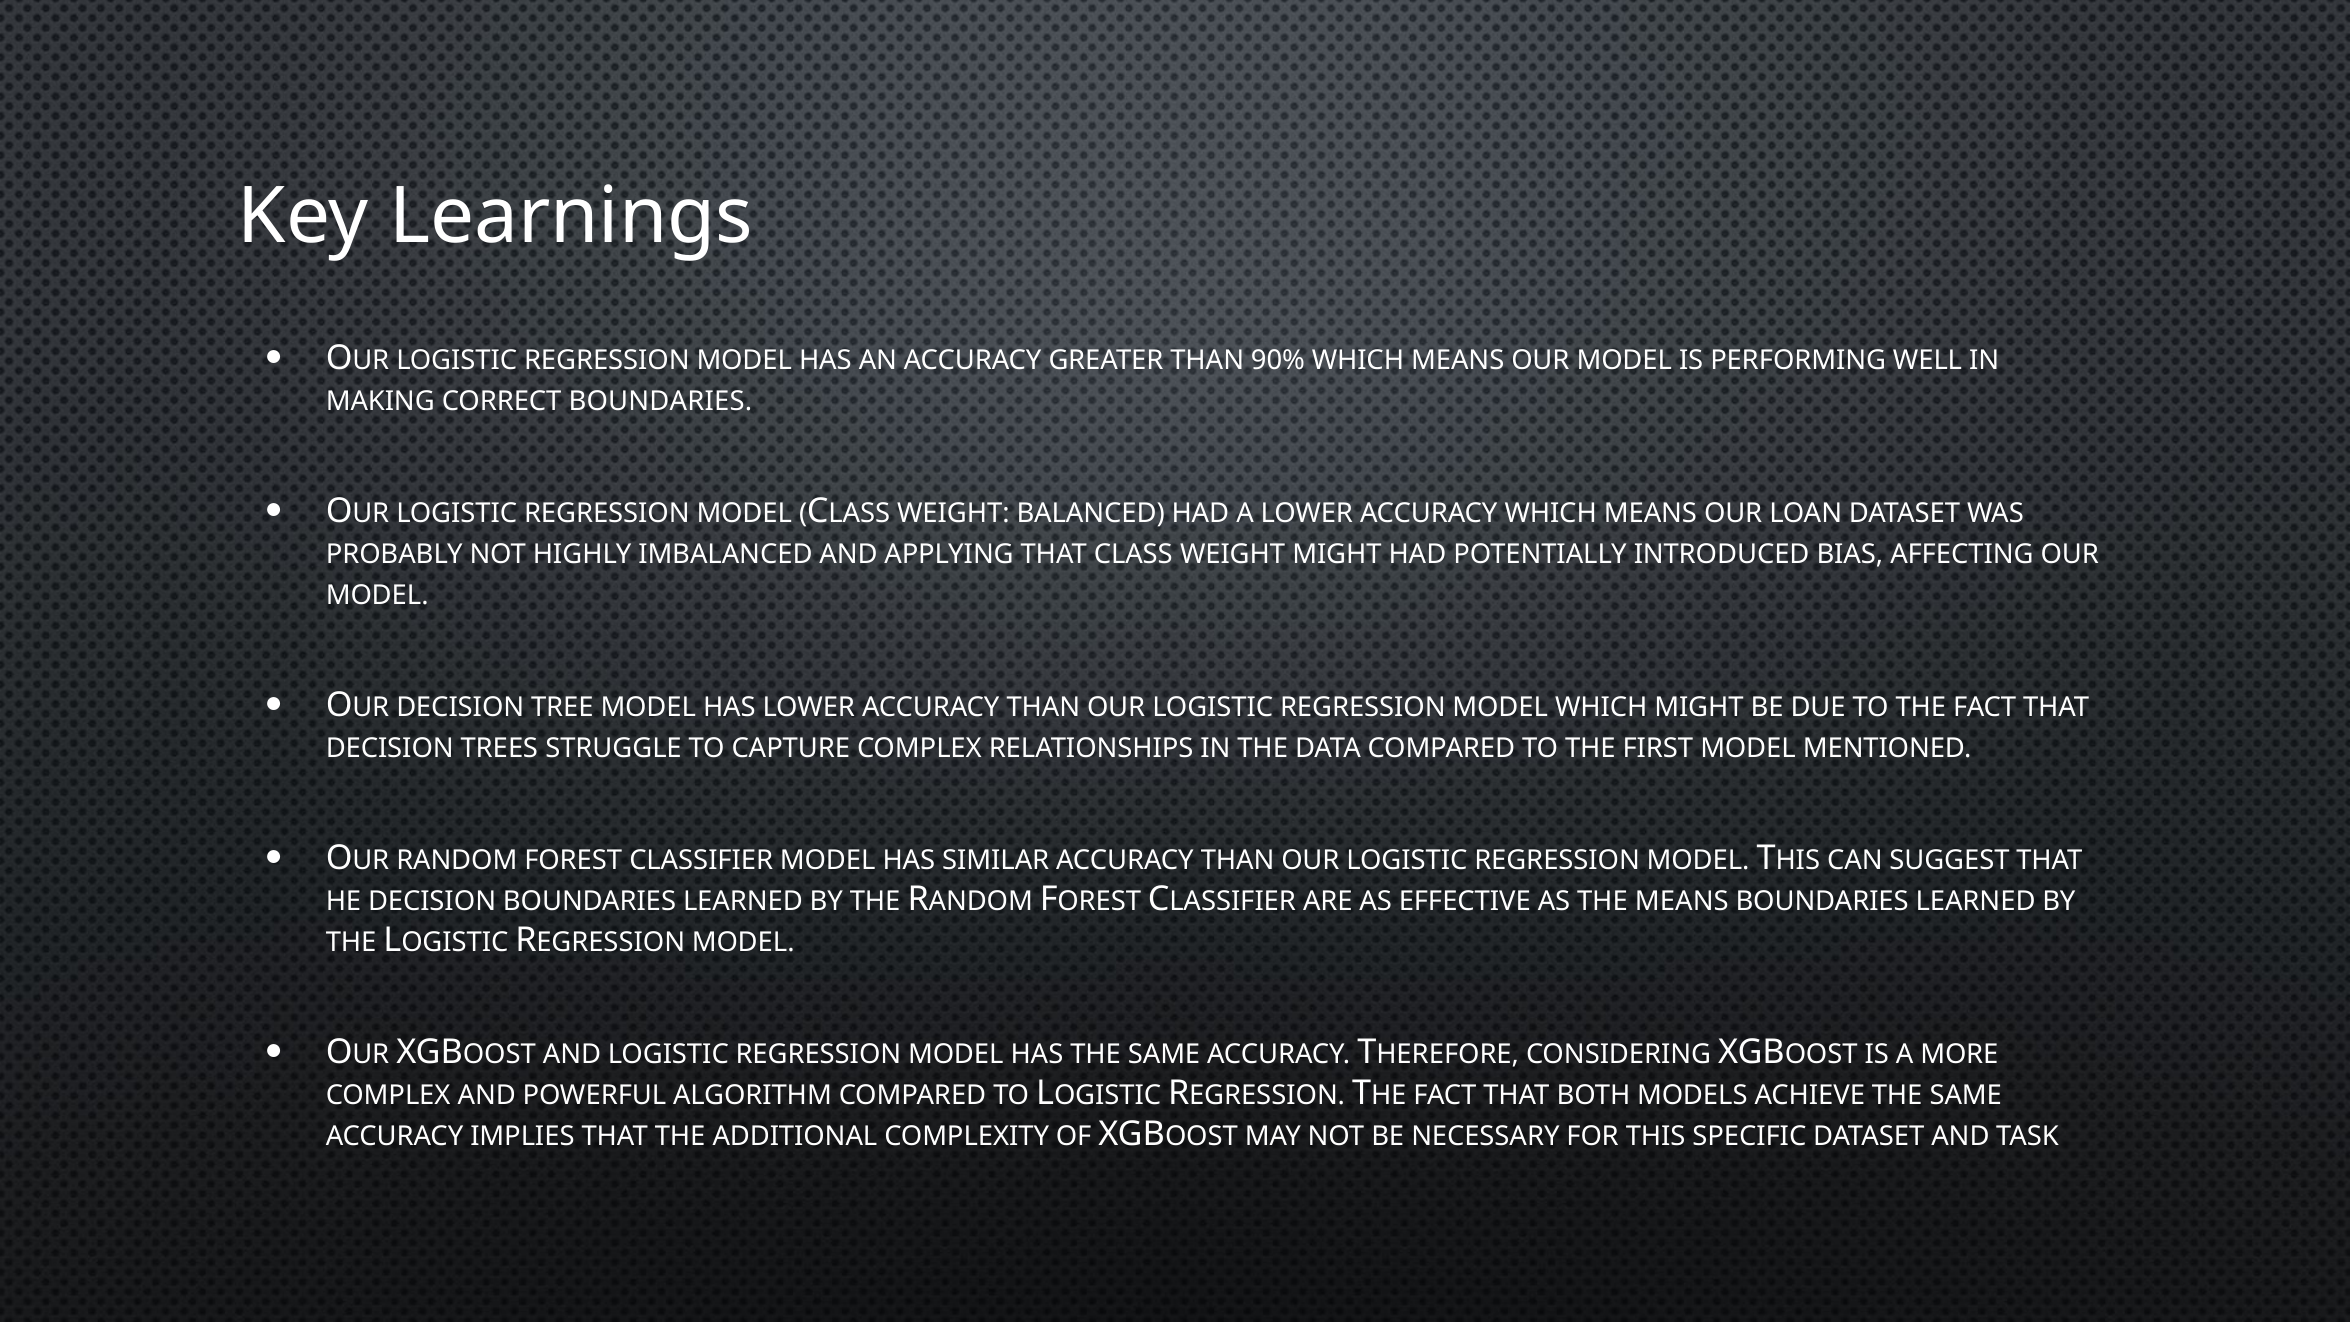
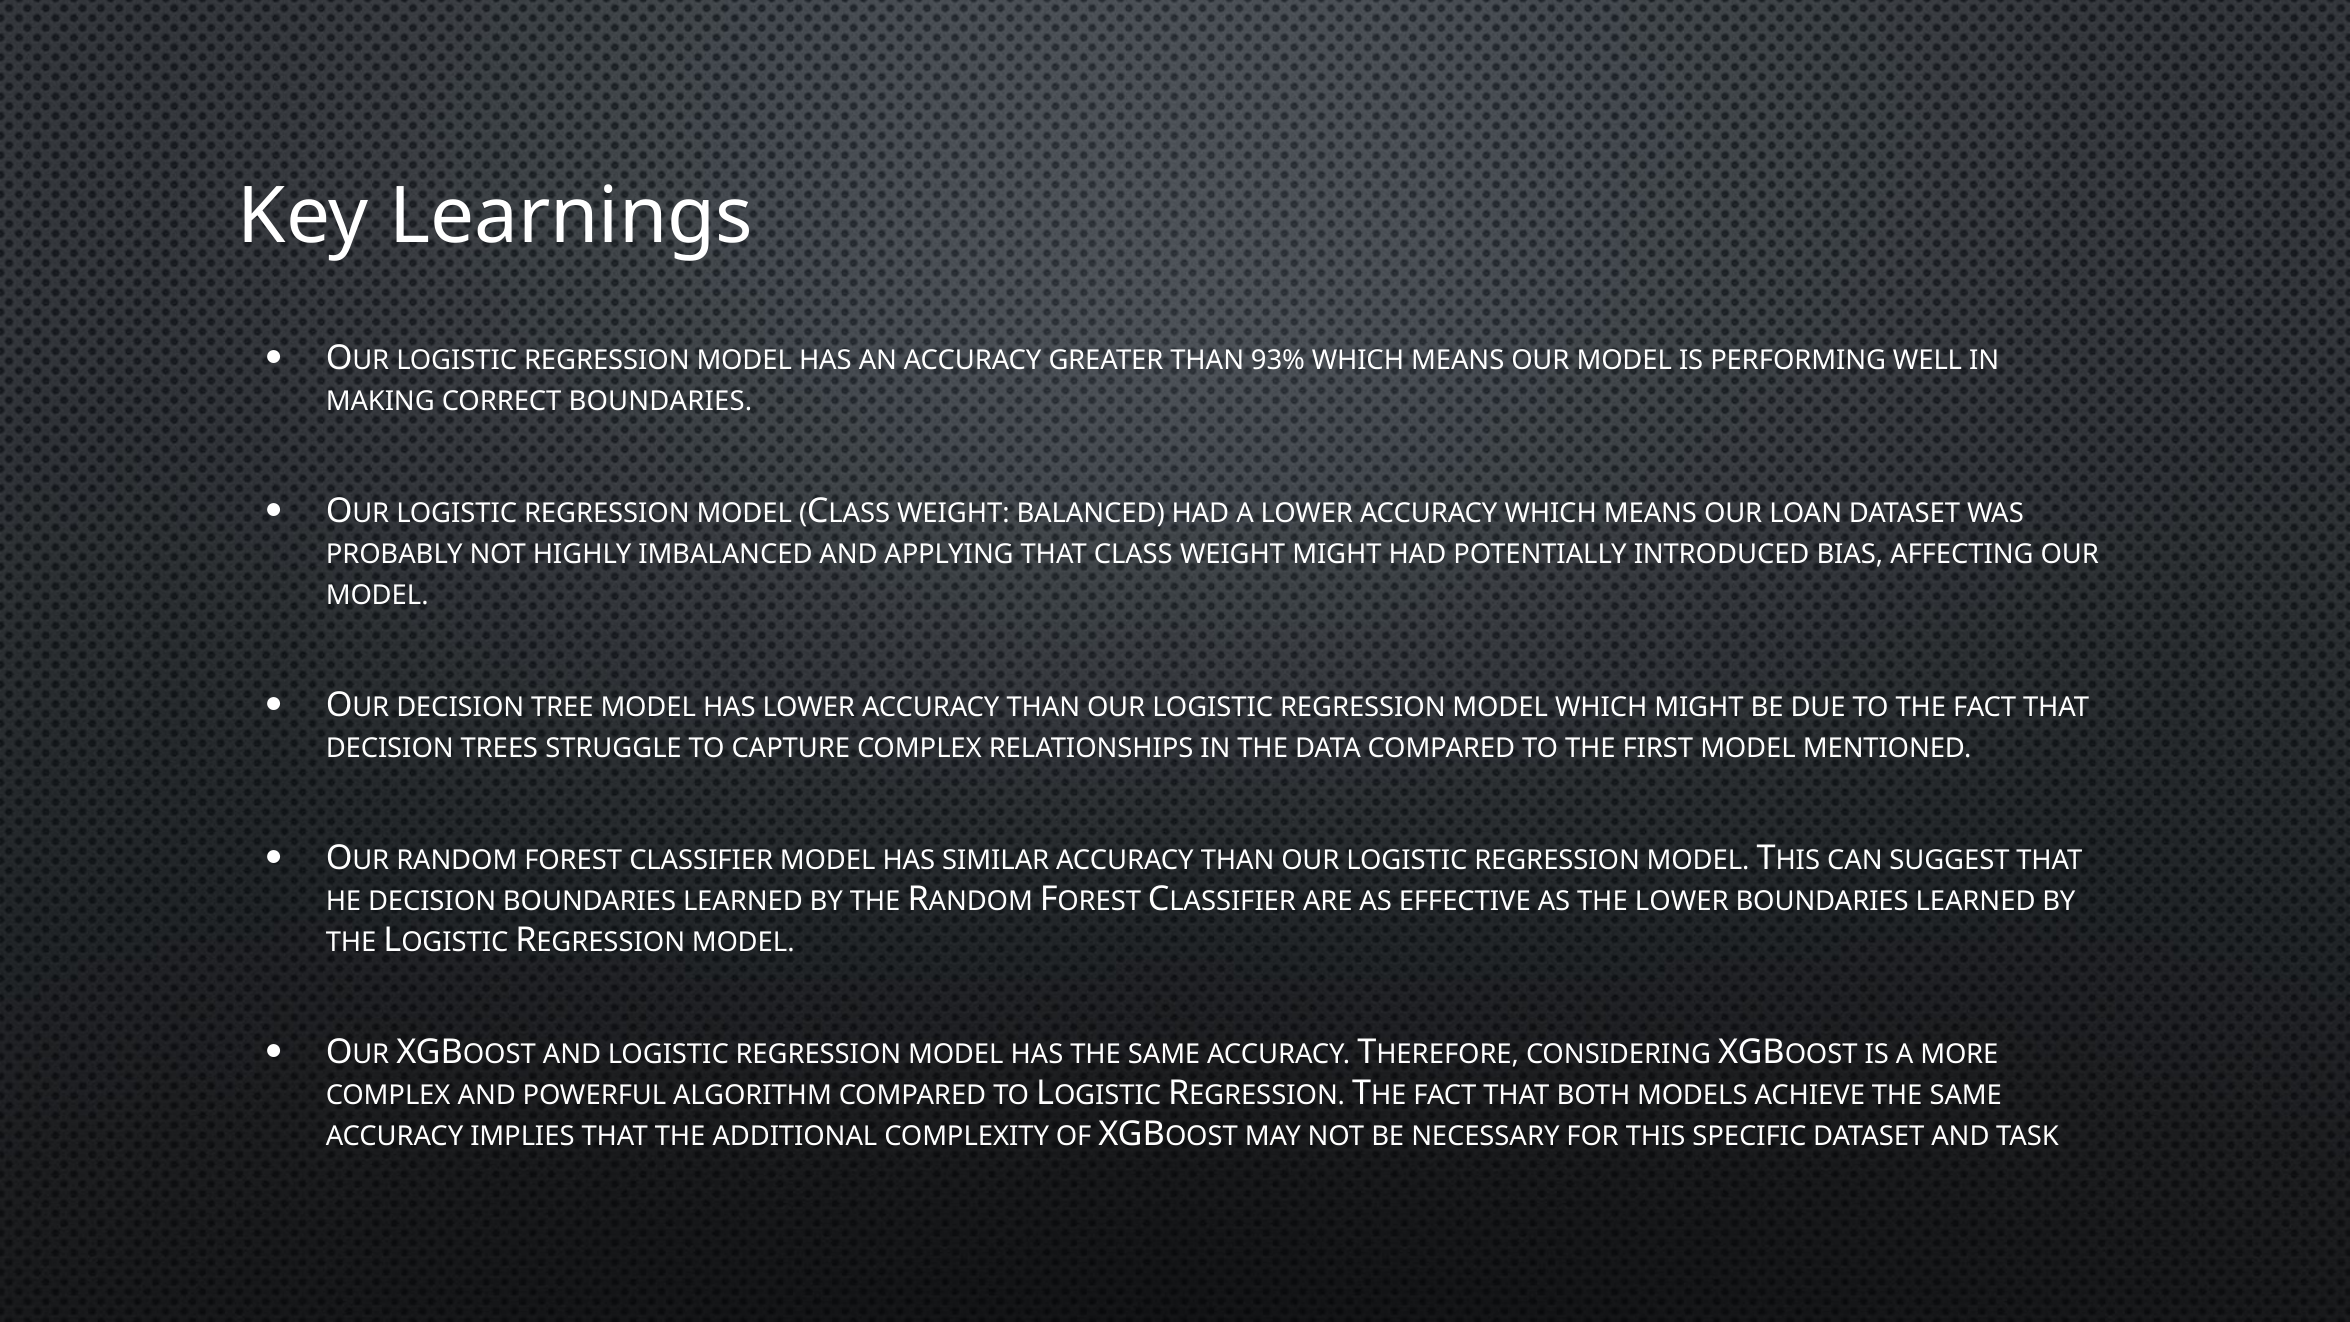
90%: 90% -> 93%
THE MEANS: MEANS -> LOWER
